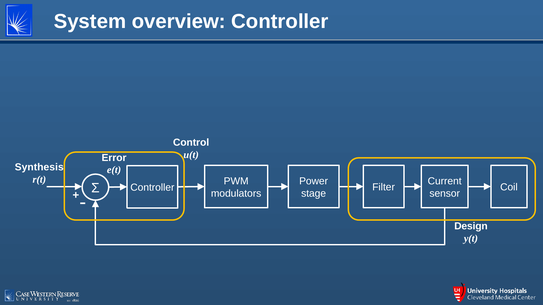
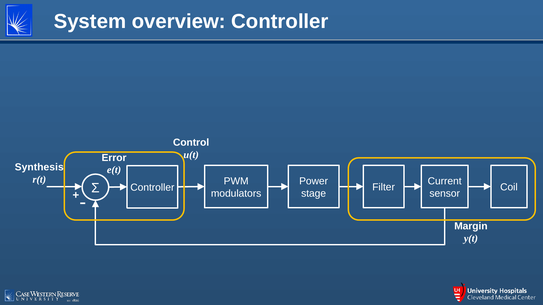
Design: Design -> Margin
